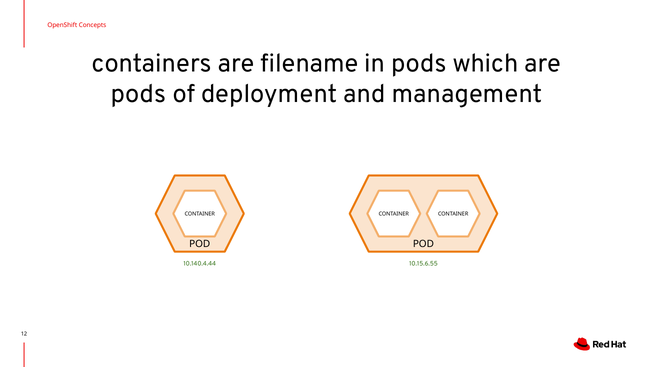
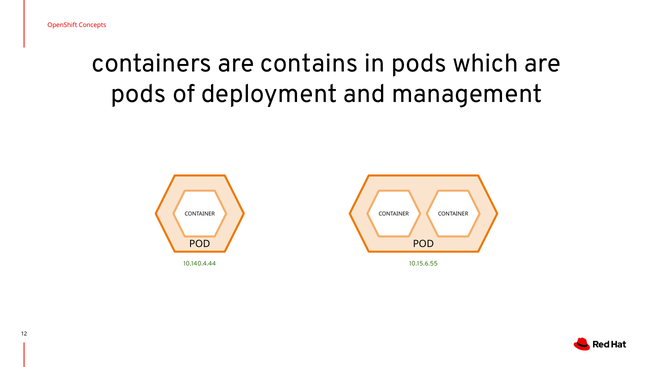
filename: filename -> contains
